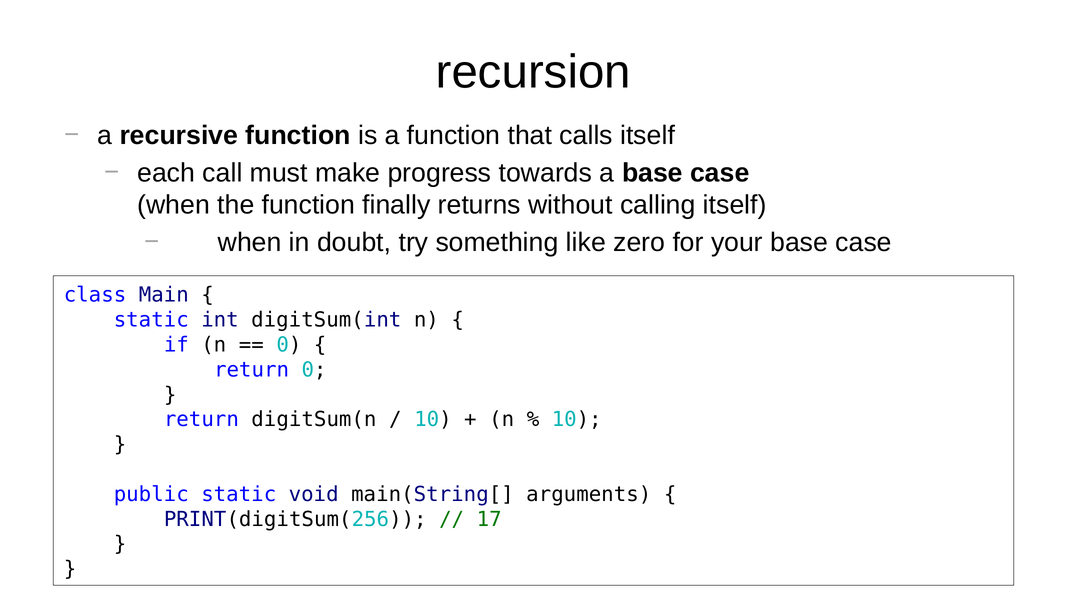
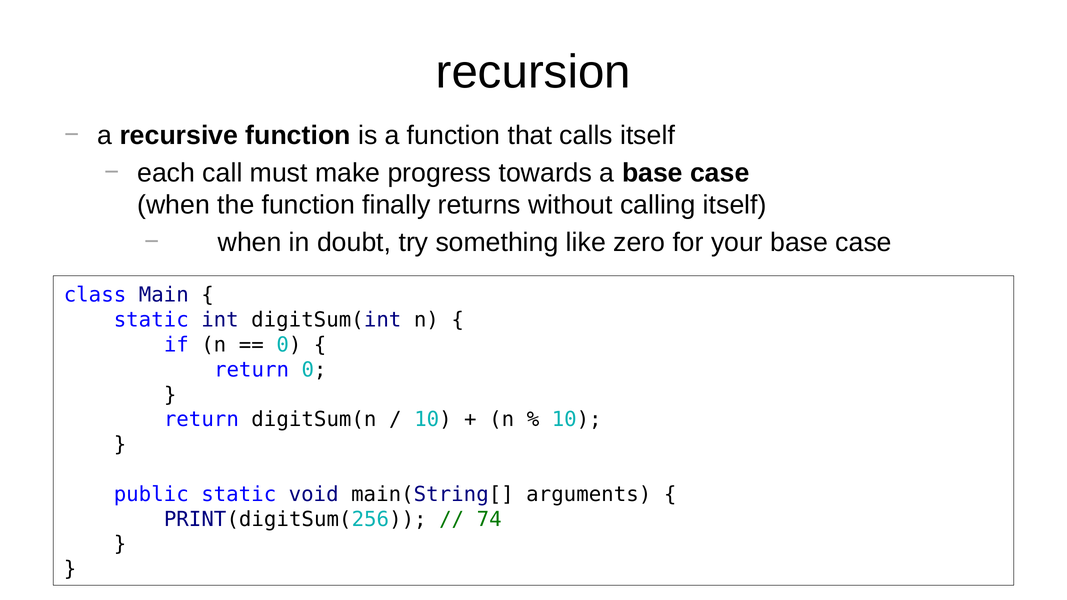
17: 17 -> 74
